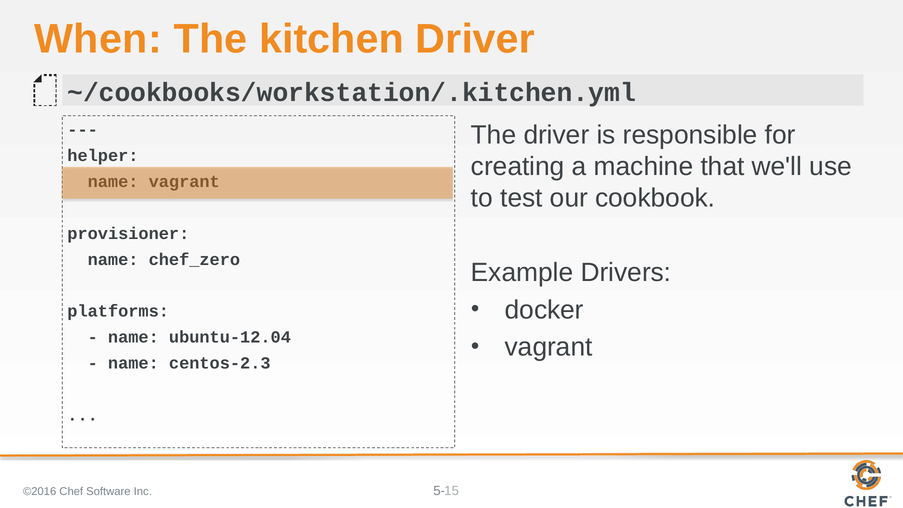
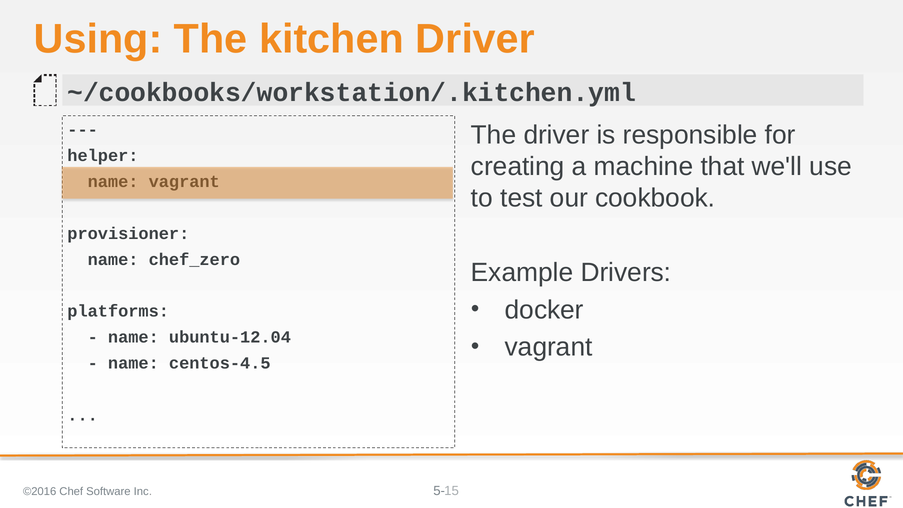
When: When -> Using
centos-2.3: centos-2.3 -> centos-4.5
